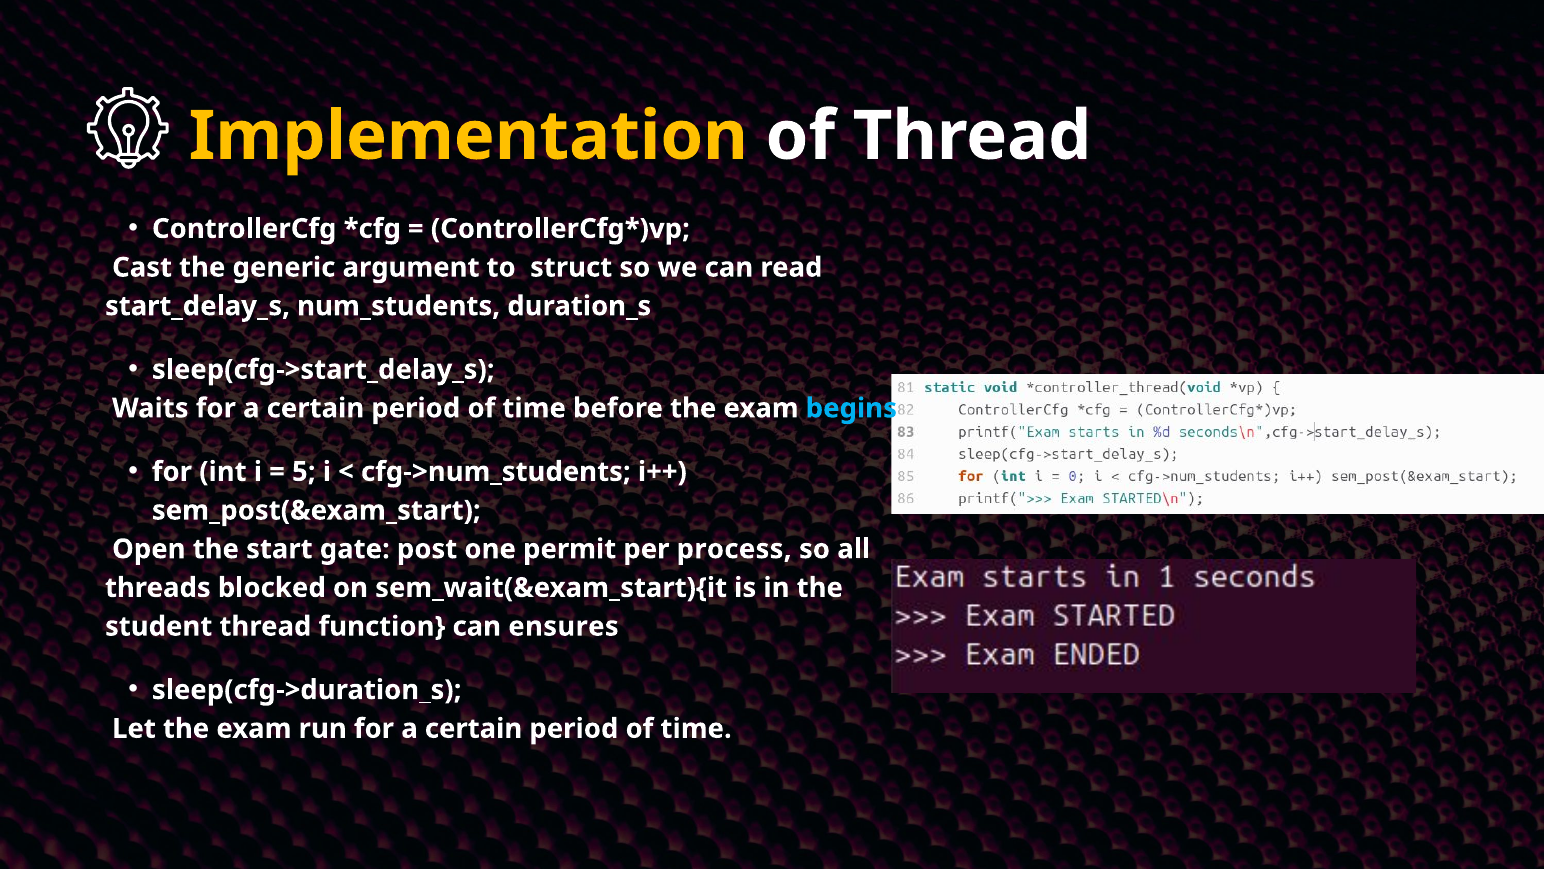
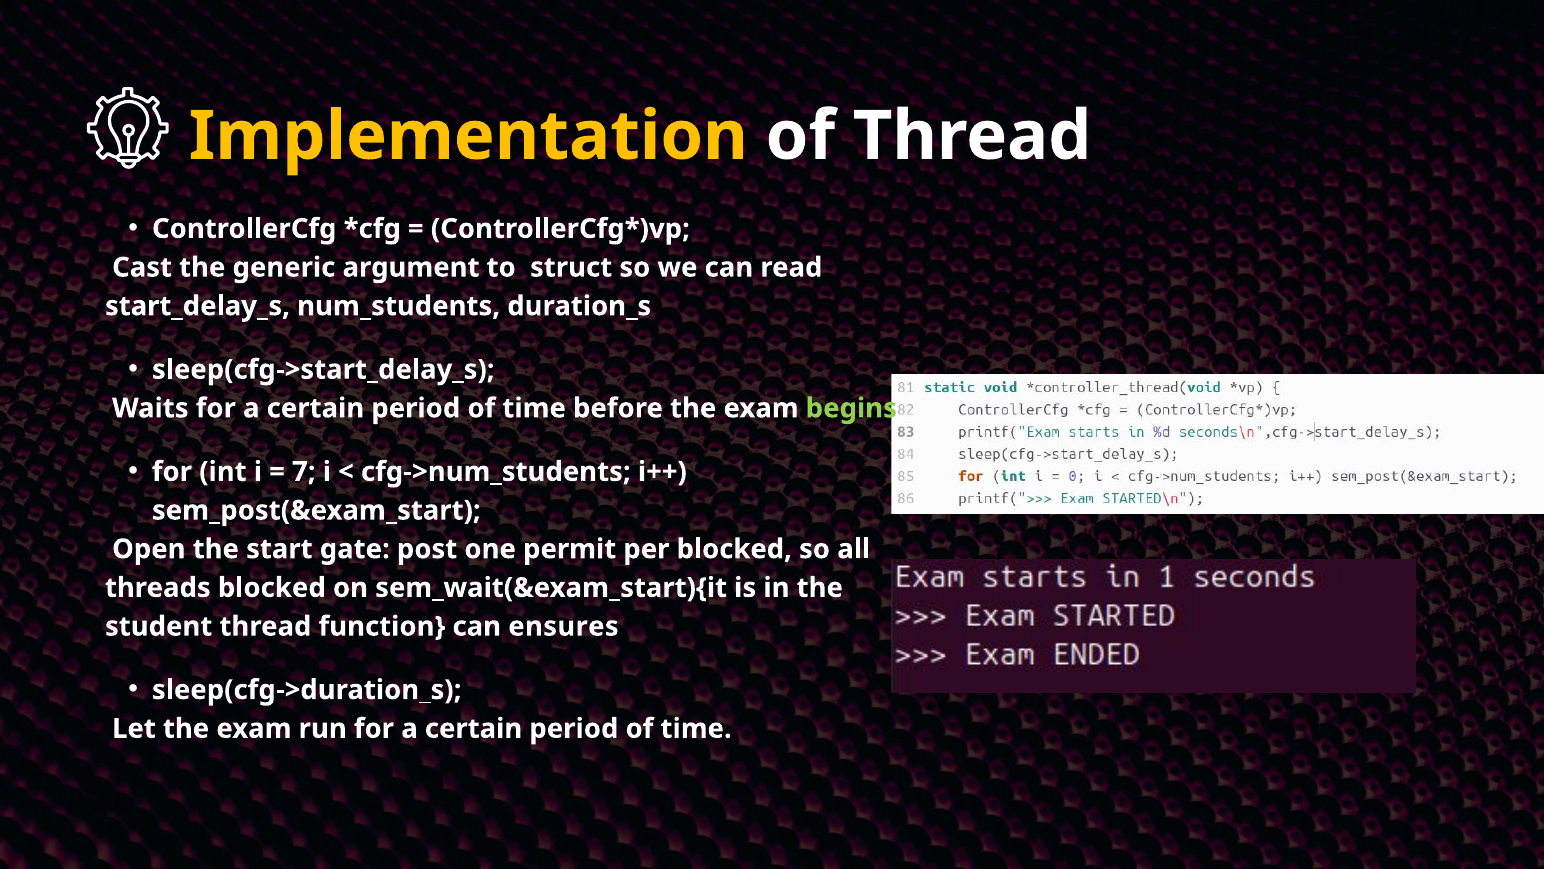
begins colour: light blue -> light green
5: 5 -> 7
per process: process -> blocked
